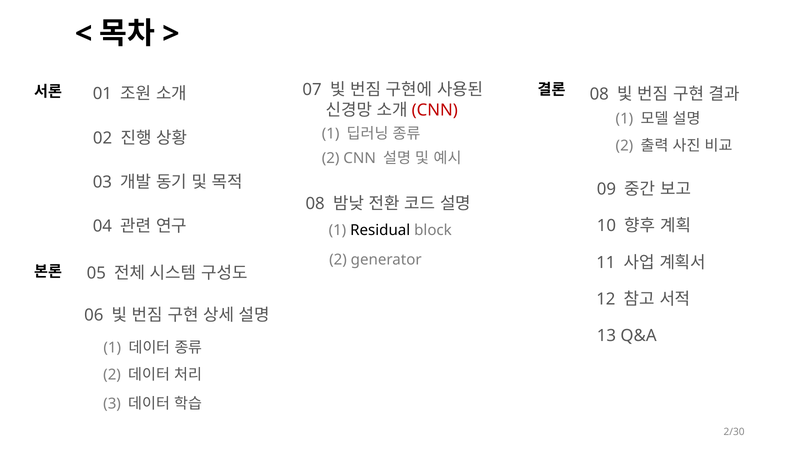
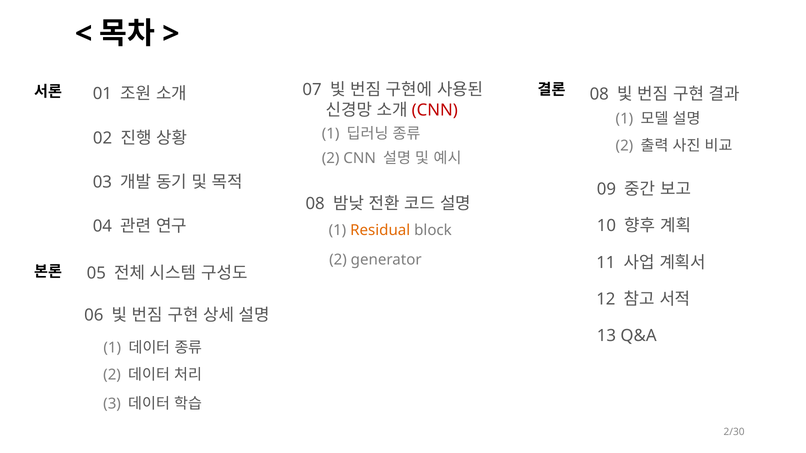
Residual colour: black -> orange
